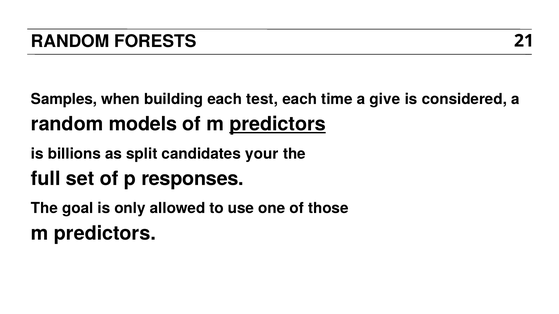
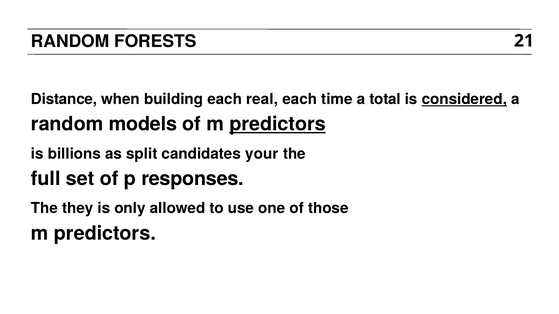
Samples: Samples -> Distance
test: test -> real
give: give -> total
considered underline: none -> present
goal: goal -> they
